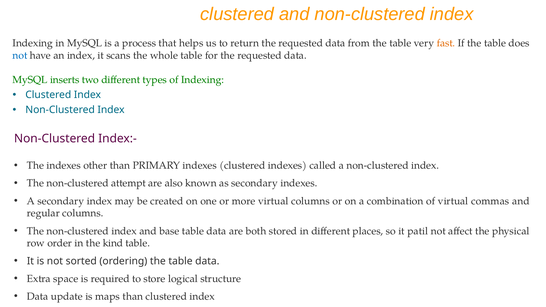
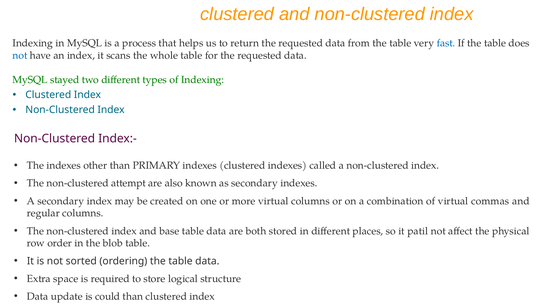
fast colour: orange -> blue
inserts: inserts -> stayed
kind: kind -> blob
maps: maps -> could
